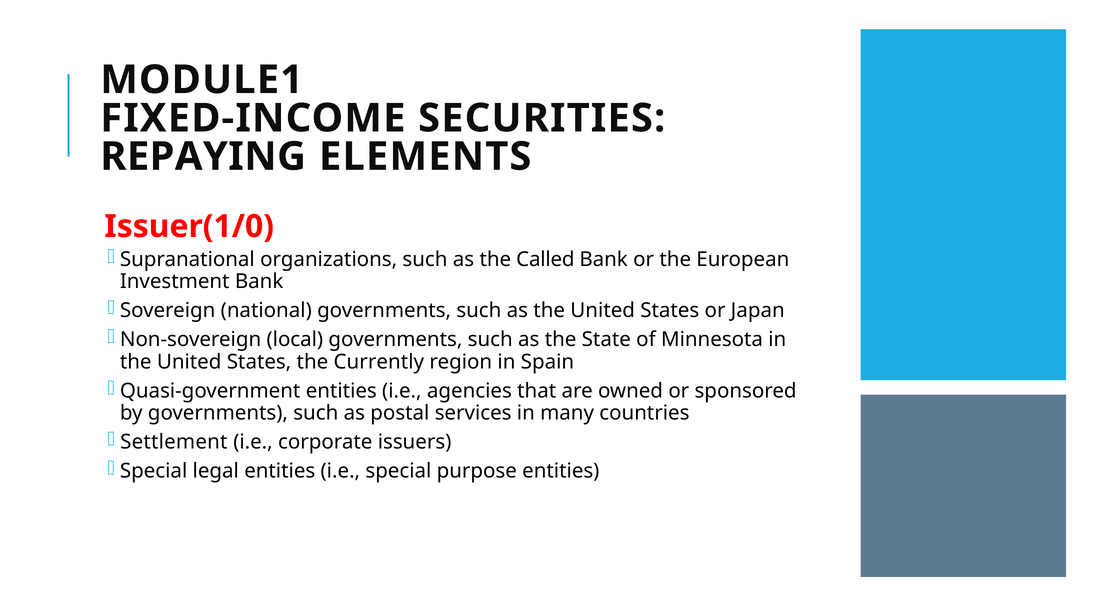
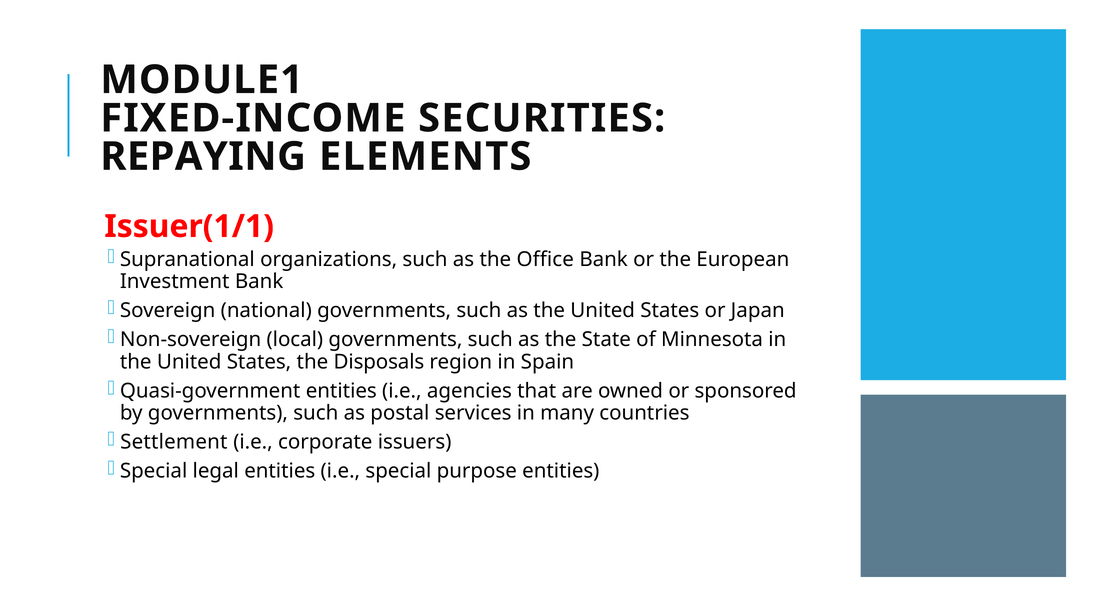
Issuer(1/0: Issuer(1/0 -> Issuer(1/1
Called: Called -> Office
Currently: Currently -> Disposals
